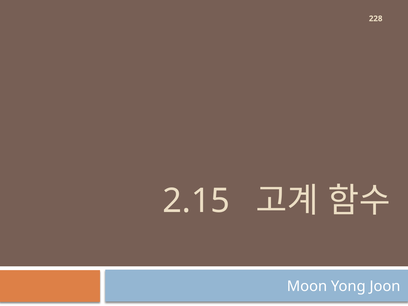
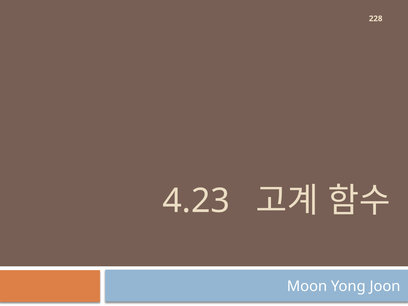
2.15: 2.15 -> 4.23
